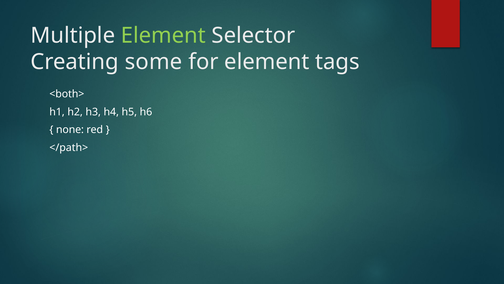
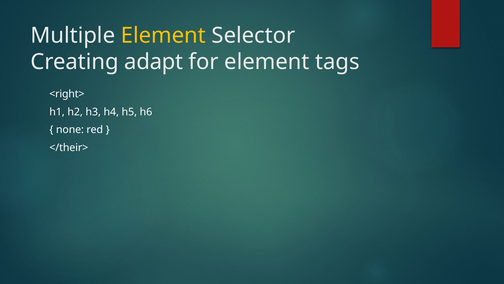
Element at (163, 35) colour: light green -> yellow
some: some -> adapt
<both>: <both> -> <right>
</path>: </path> -> </their>
